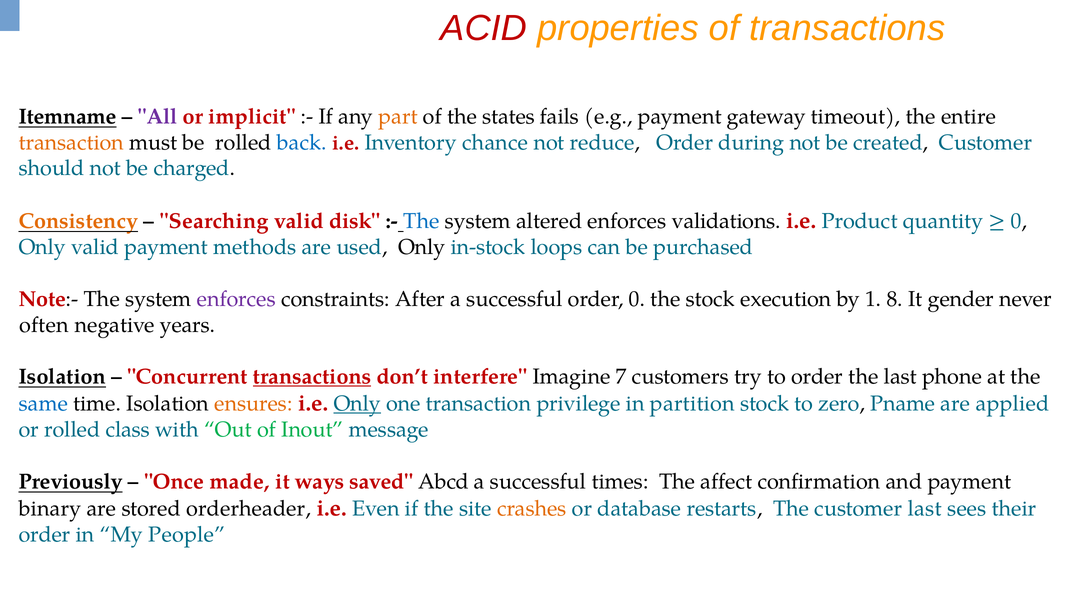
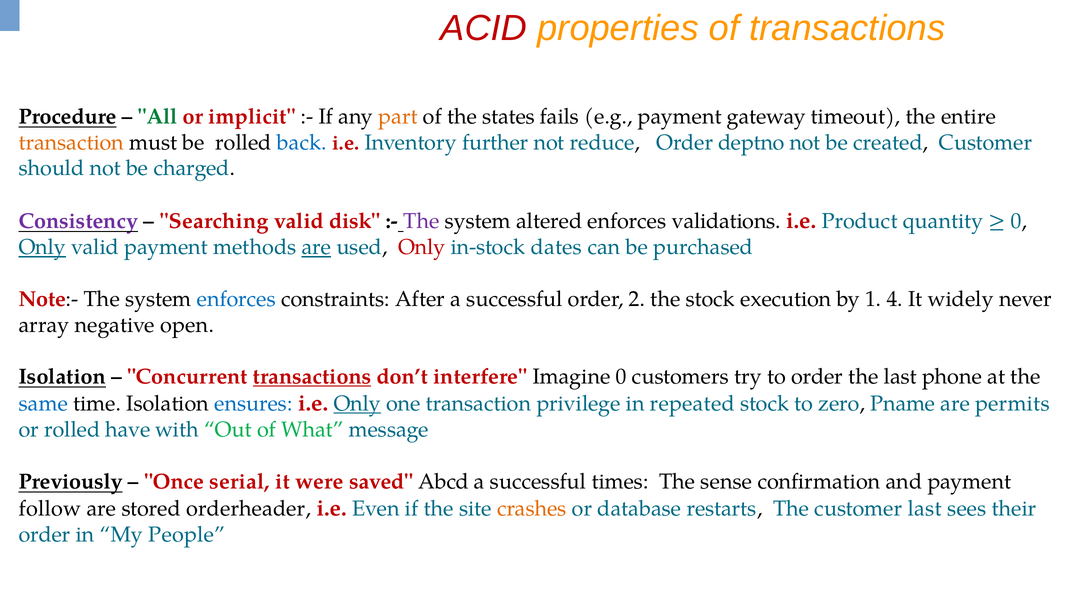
Itemname: Itemname -> Procedure
All colour: purple -> green
chance: chance -> further
during: during -> deptno
Consistency colour: orange -> purple
The at (421, 221) colour: blue -> purple
Only at (42, 247) underline: none -> present
are at (316, 247) underline: none -> present
Only at (422, 247) colour: black -> red
loops: loops -> dates
enforces at (236, 299) colour: purple -> blue
order 0: 0 -> 2
8: 8 -> 4
gender: gender -> widely
often: often -> array
years: years -> open
Imagine 7: 7 -> 0
ensures colour: orange -> blue
partition: partition -> repeated
applied: applied -> permits
class: class -> have
Inout: Inout -> What
made: made -> serial
ways: ways -> were
affect: affect -> sense
binary: binary -> follow
